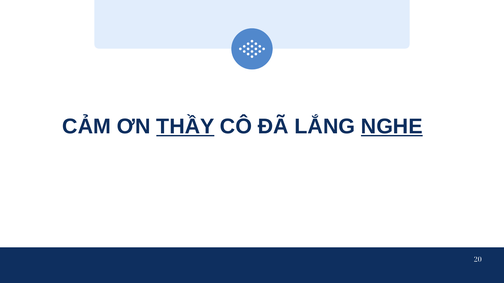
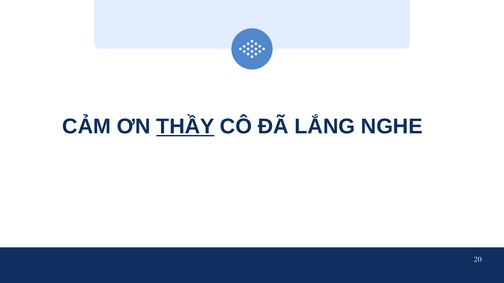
NGHE underline: present -> none
